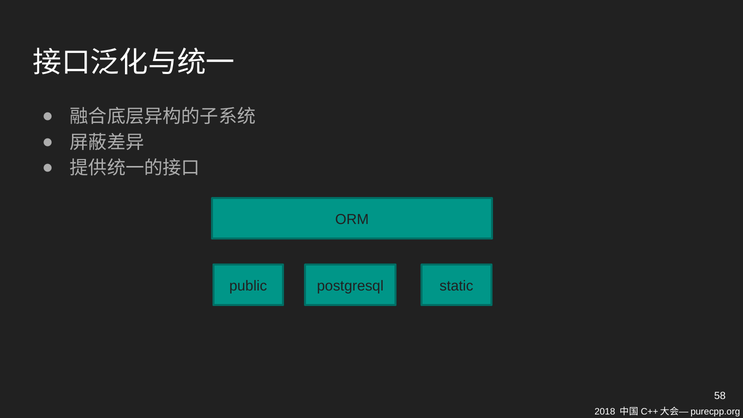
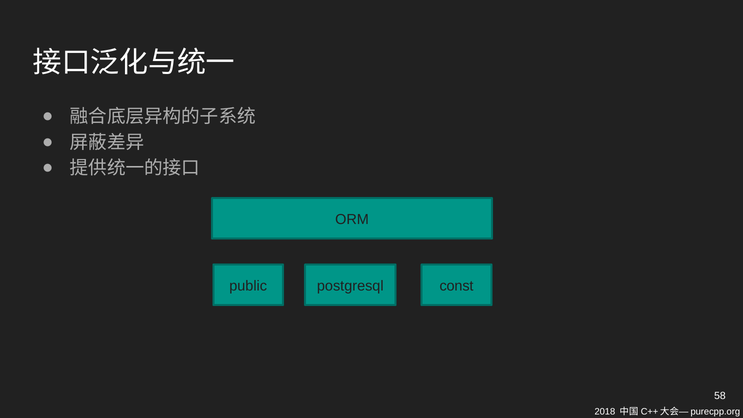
static: static -> const
